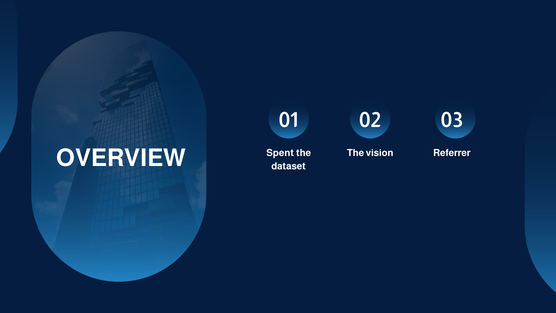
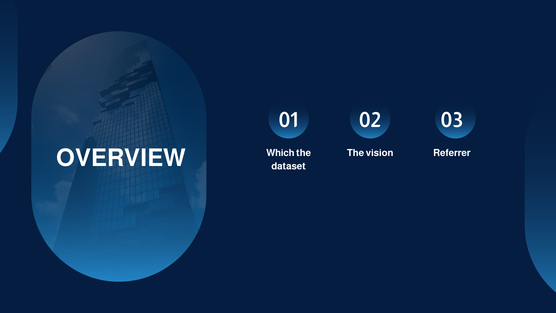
Spent: Spent -> Which
